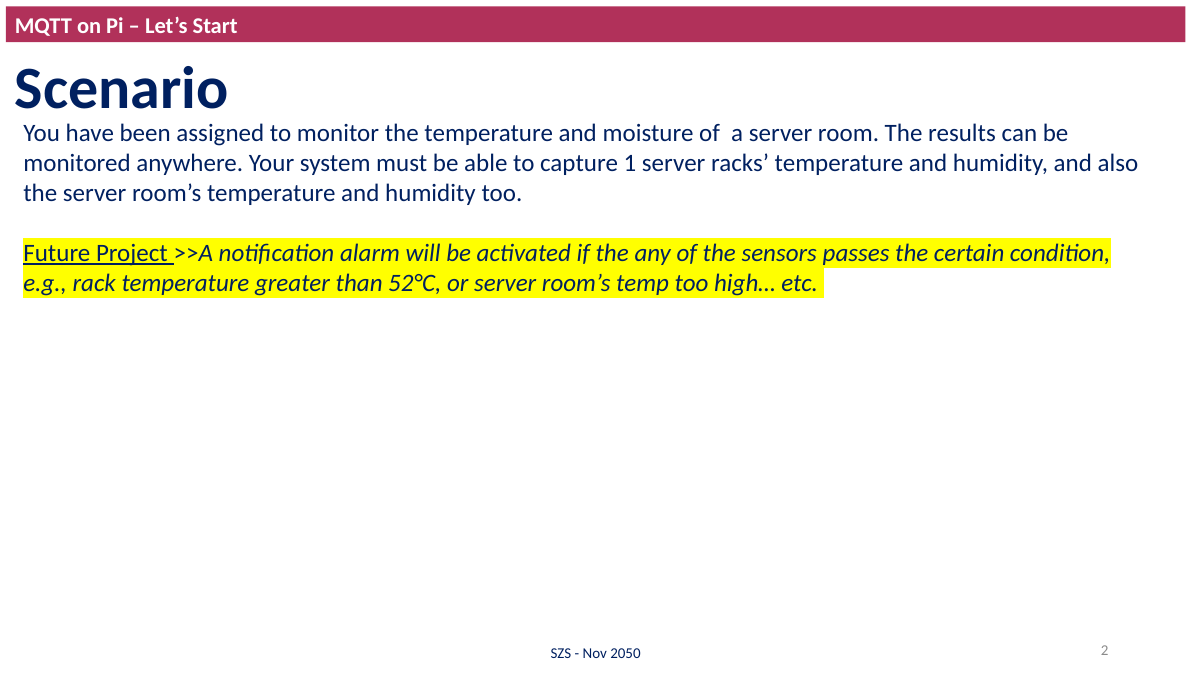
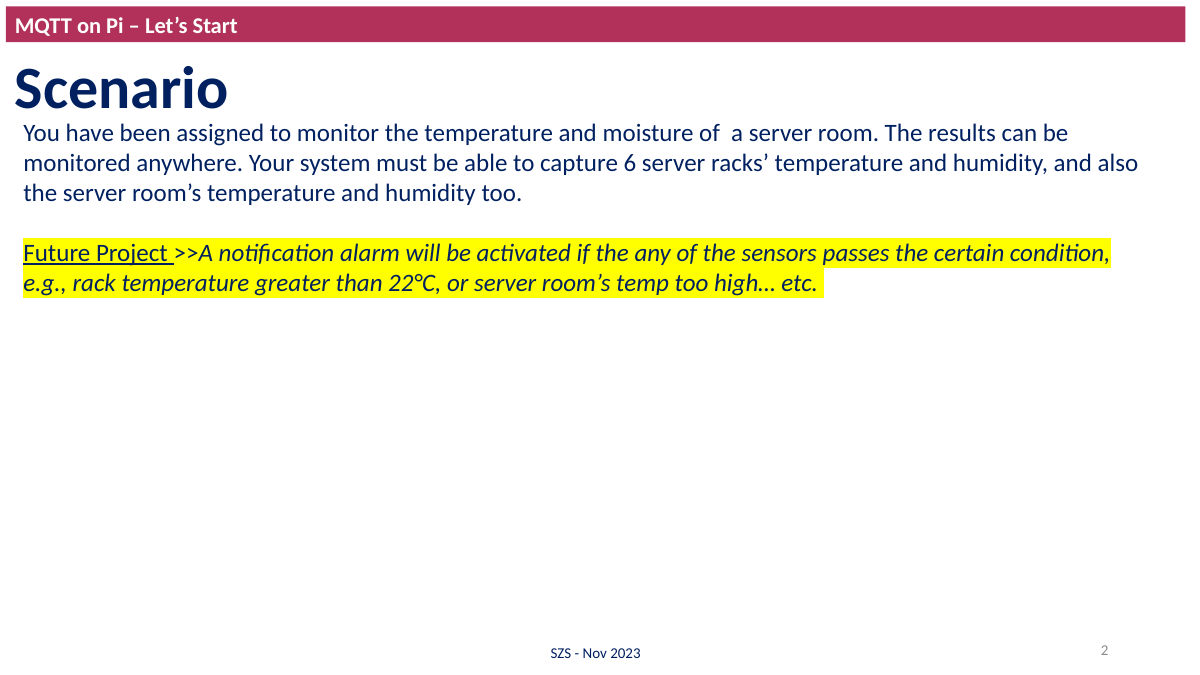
1: 1 -> 6
52°C: 52°C -> 22°C
2050: 2050 -> 2023
